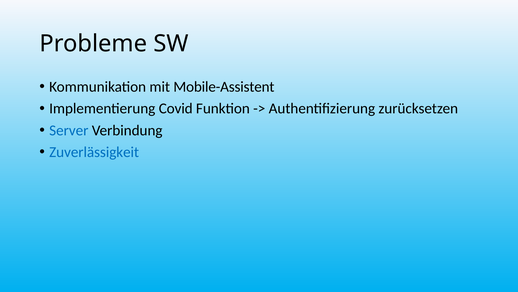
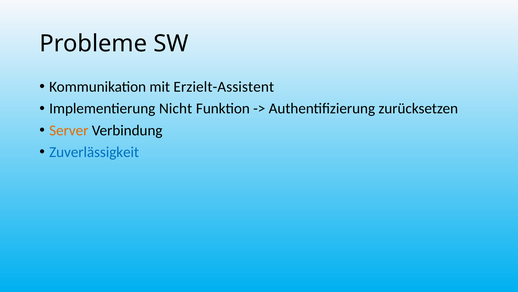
Mobile-Assistent: Mobile-Assistent -> Erzielt-Assistent
Covid: Covid -> Nicht
Server colour: blue -> orange
